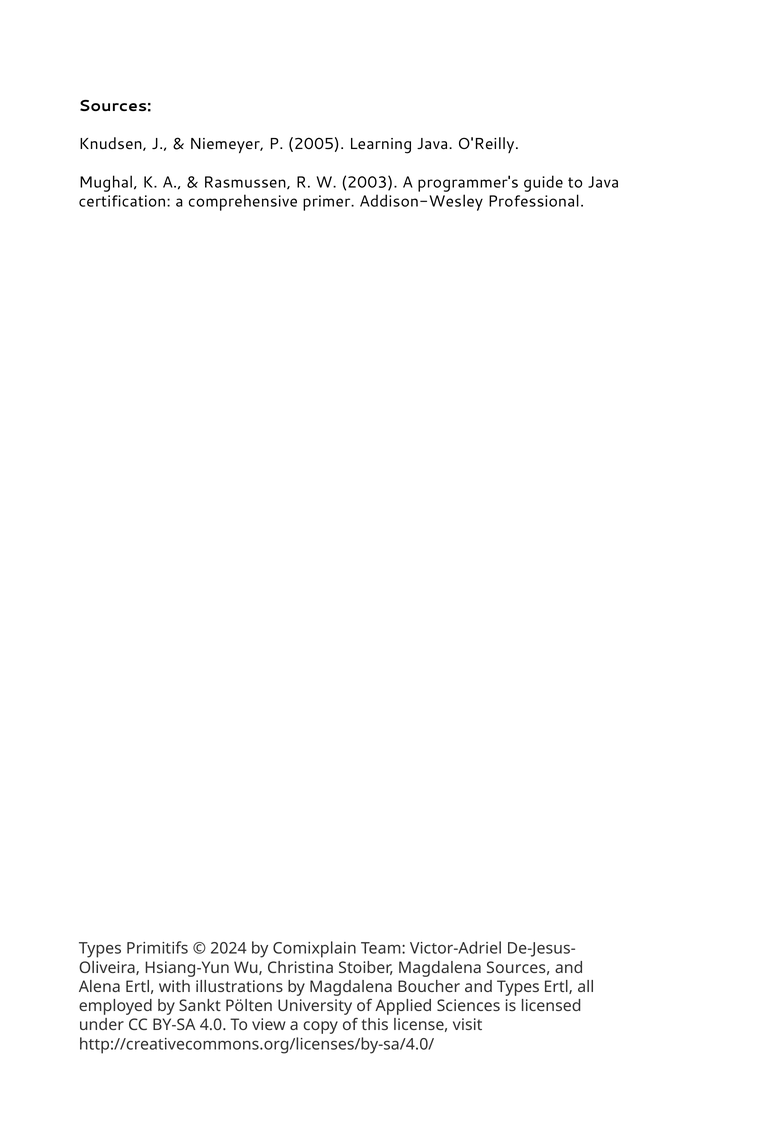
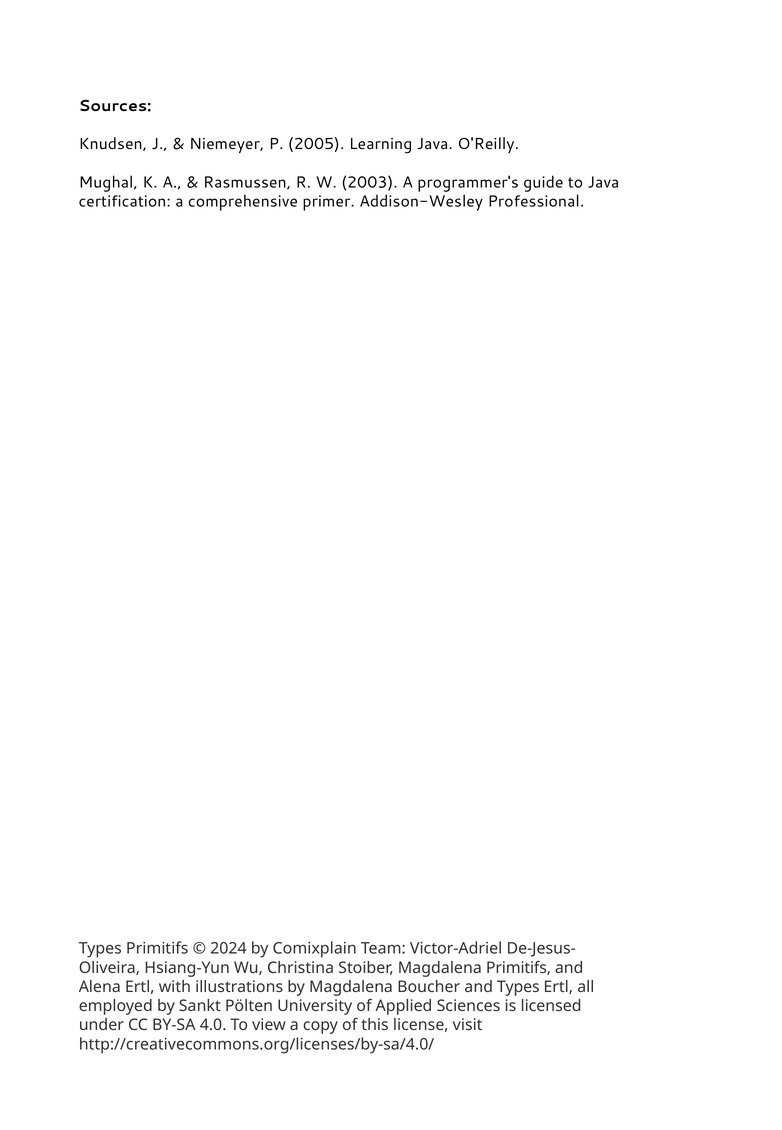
Magdalena Sources: Sources -> Primitifs
